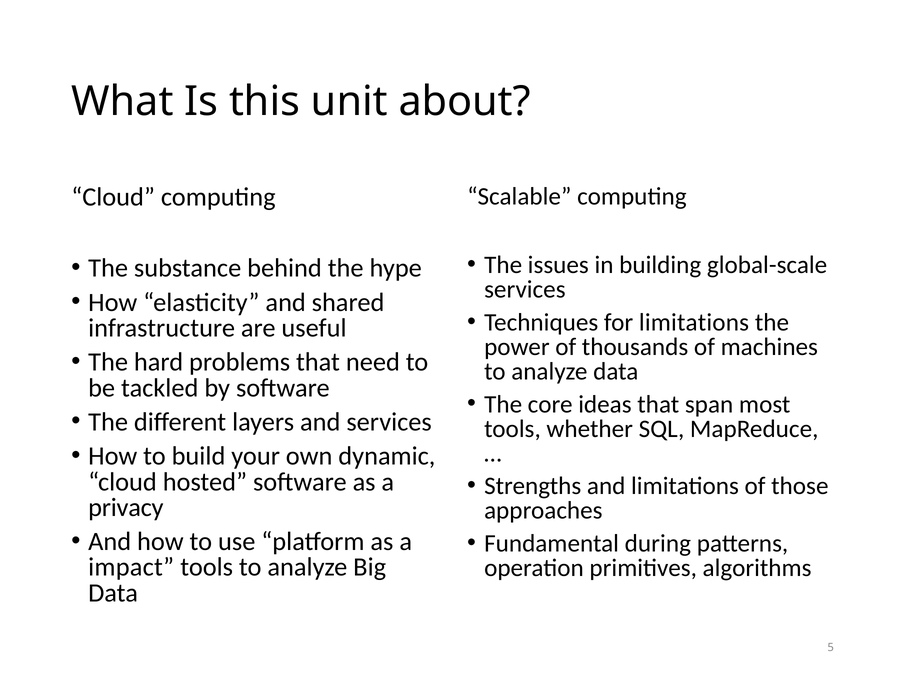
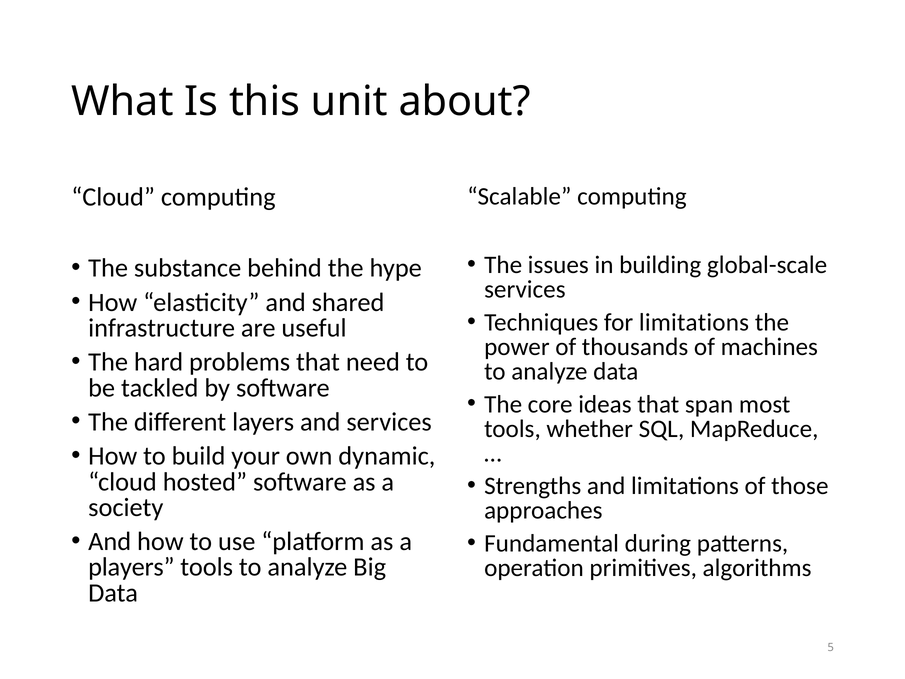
privacy: privacy -> society
impact: impact -> players
